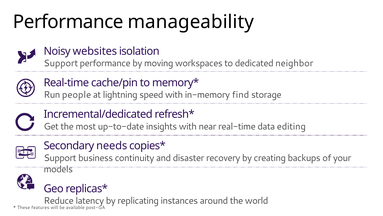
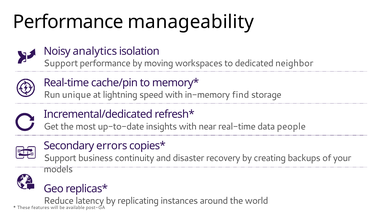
websites: websites -> analytics
people: people -> unique
editing: editing -> people
needs: needs -> errors
